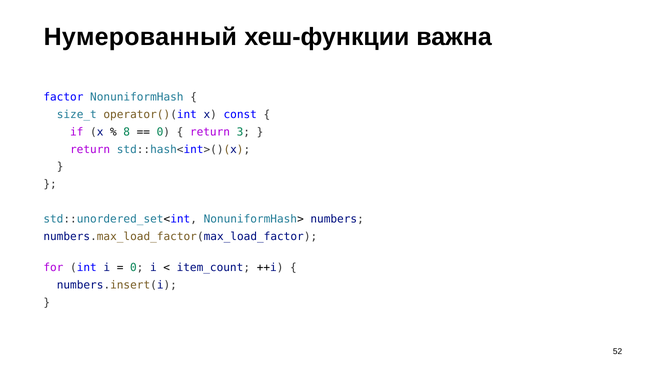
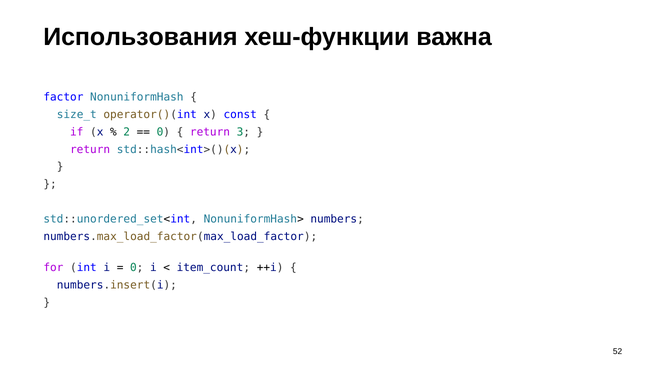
Нумерованный: Нумерованный -> Использования
8: 8 -> 2
